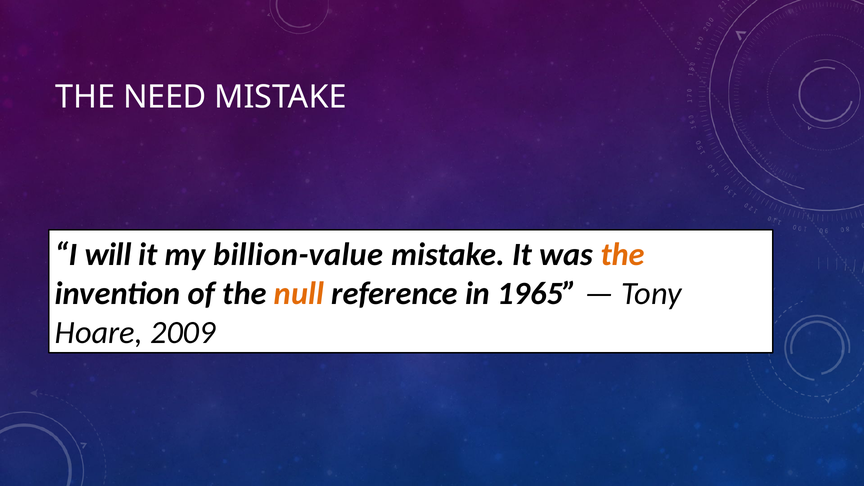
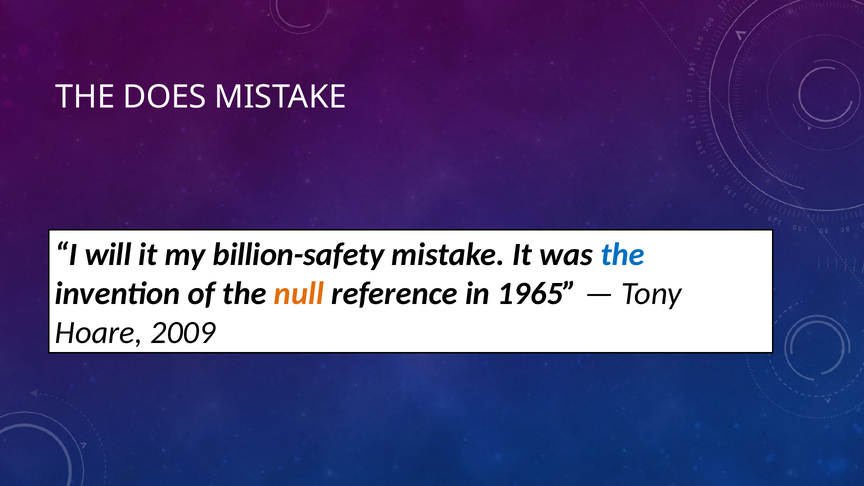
NEED: NEED -> DOES
billion-value: billion-value -> billion-safety
the at (623, 255) colour: orange -> blue
